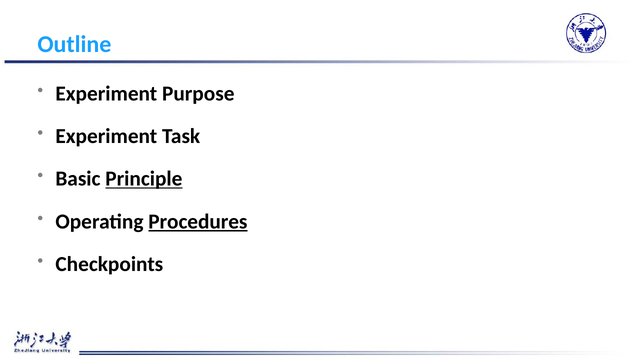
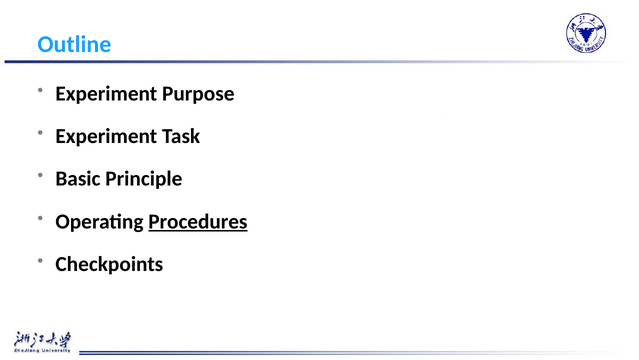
Principle underline: present -> none
